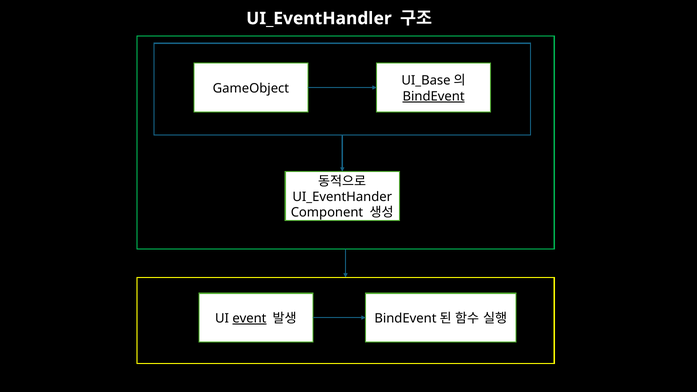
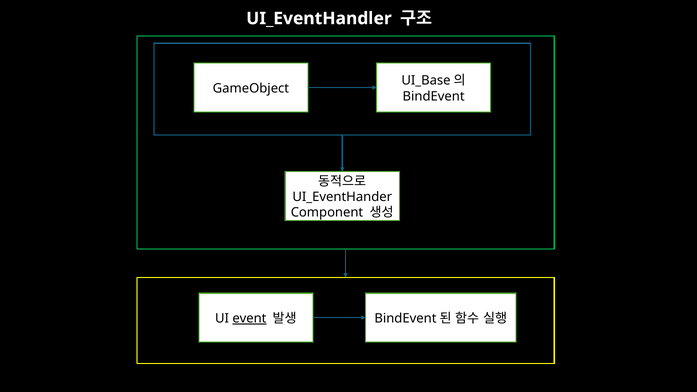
BindEvent underline: present -> none
